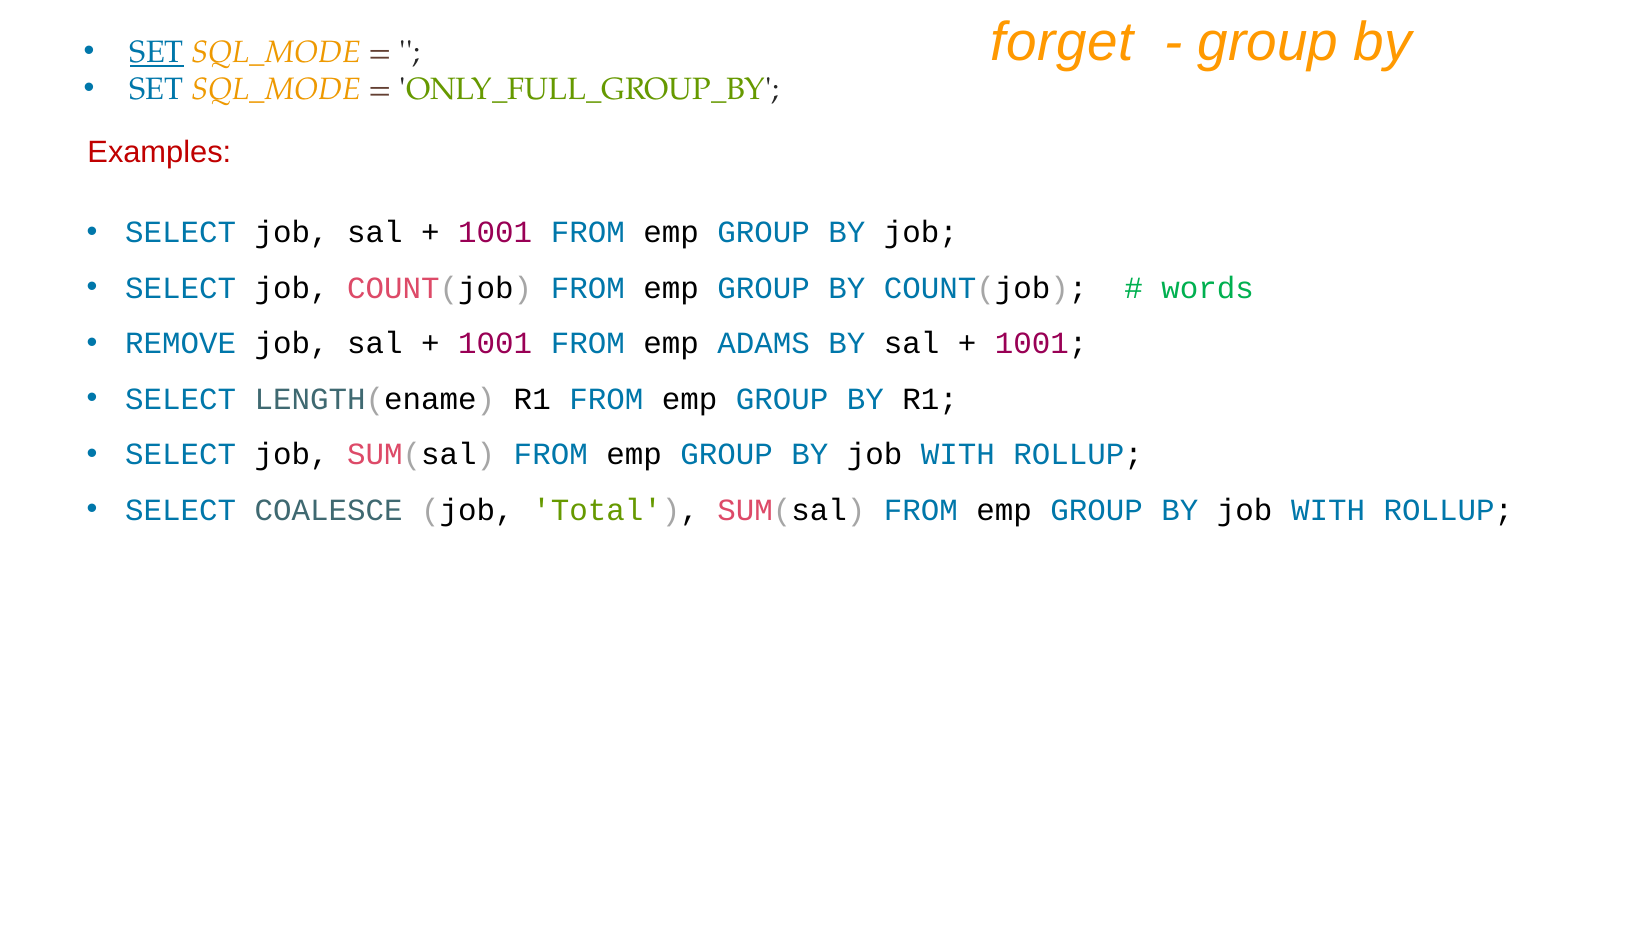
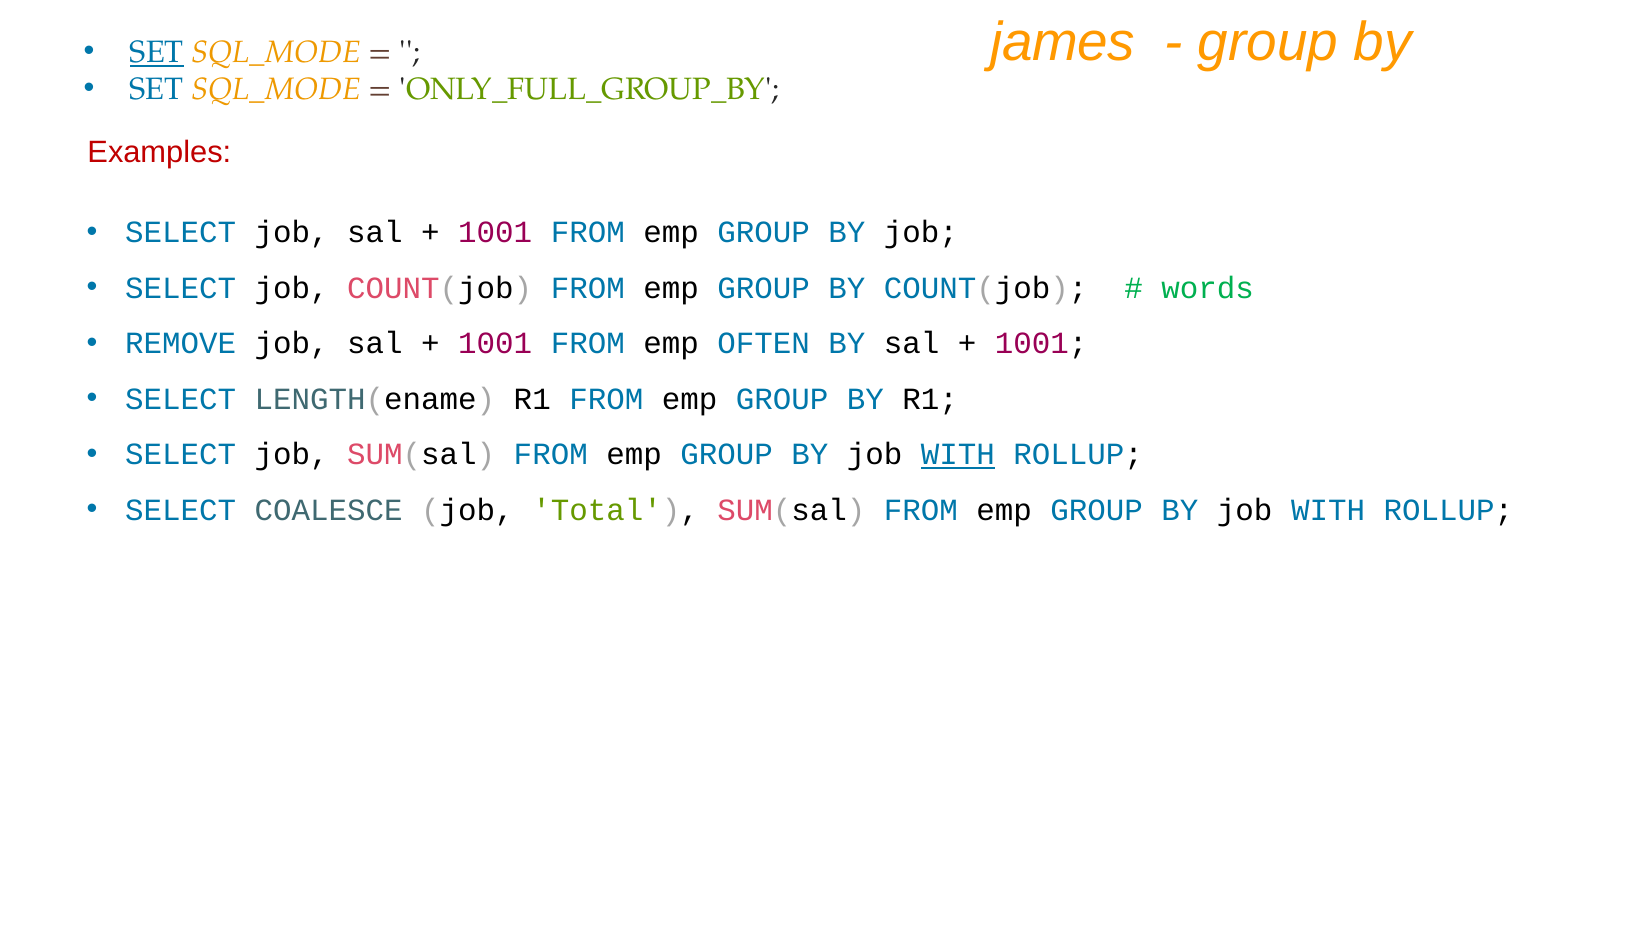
forget: forget -> james
ADAMS: ADAMS -> OFTEN
WITH at (958, 455) underline: none -> present
